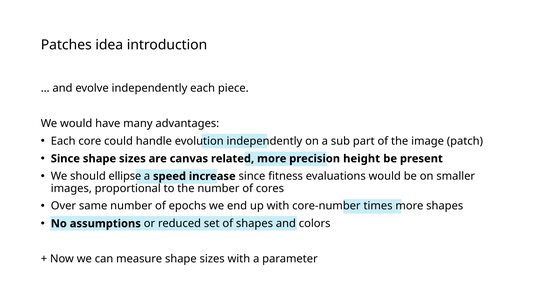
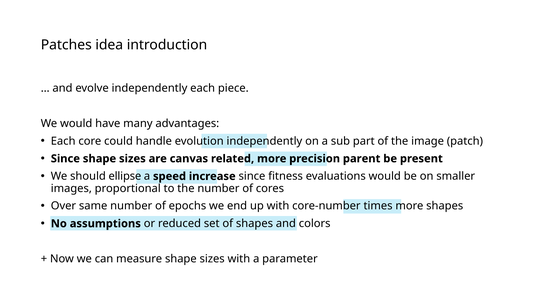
height: height -> parent
